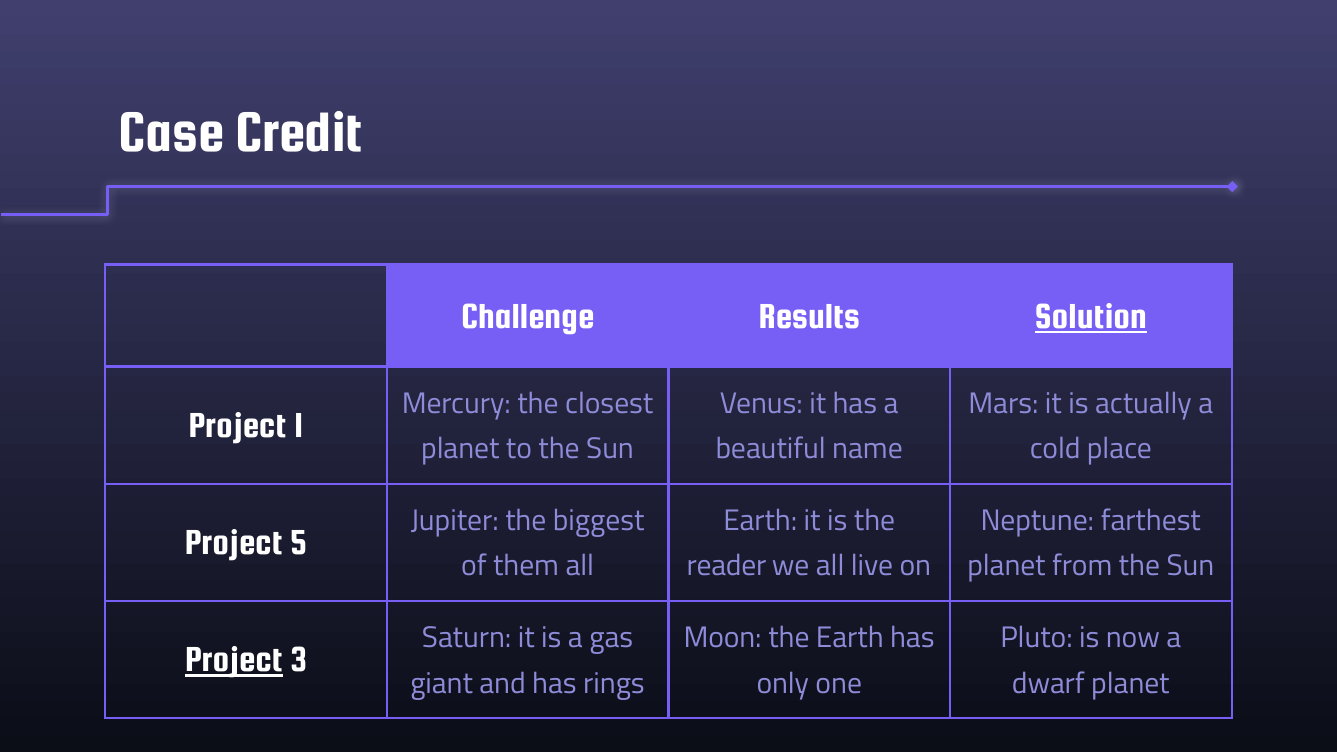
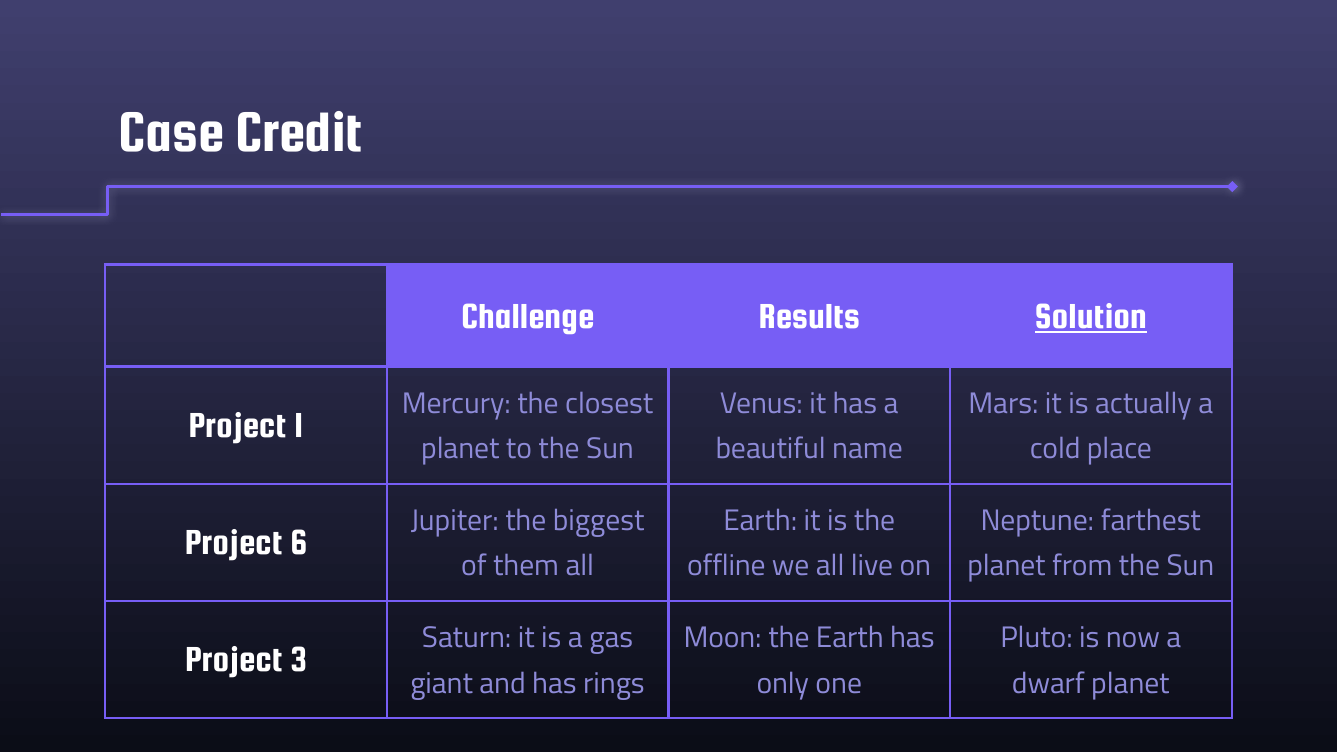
5: 5 -> 6
reader: reader -> offline
Project at (234, 660) underline: present -> none
